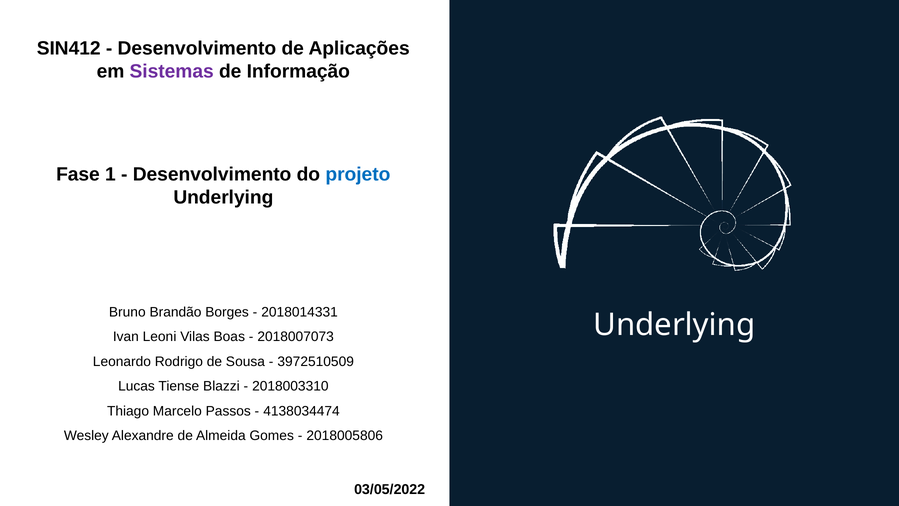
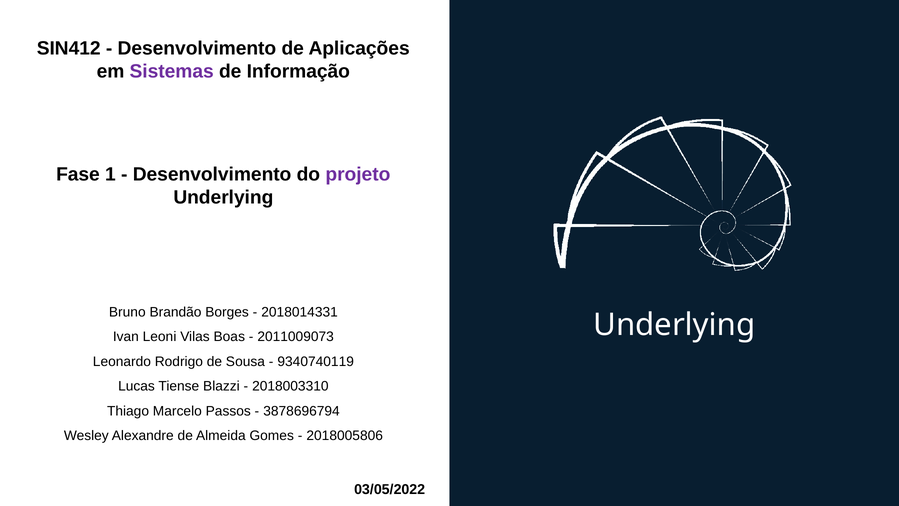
projeto colour: blue -> purple
2018007073: 2018007073 -> 2011009073
3972510509: 3972510509 -> 9340740119
4138034474: 4138034474 -> 3878696794
